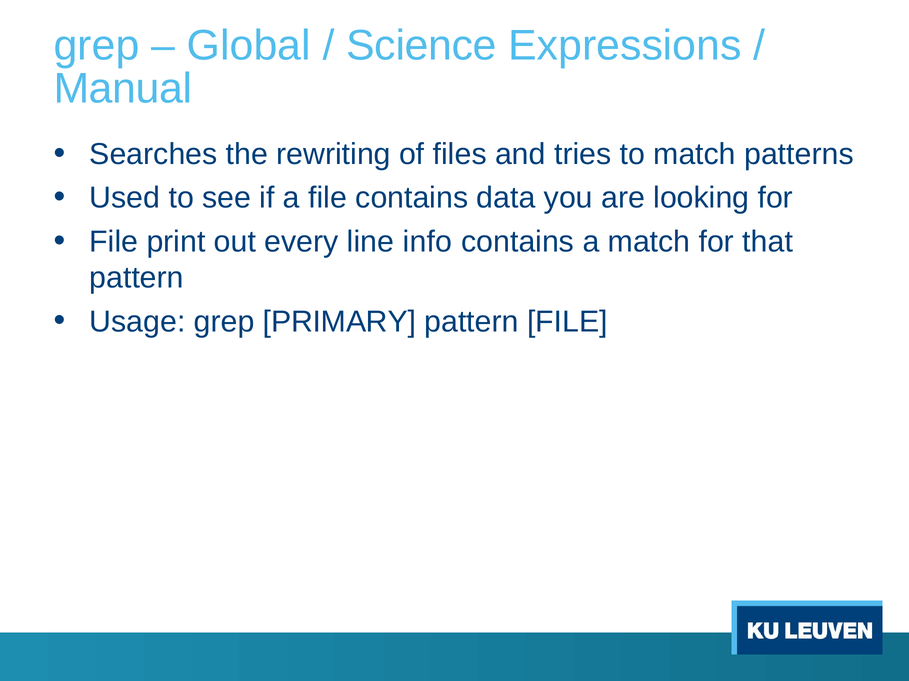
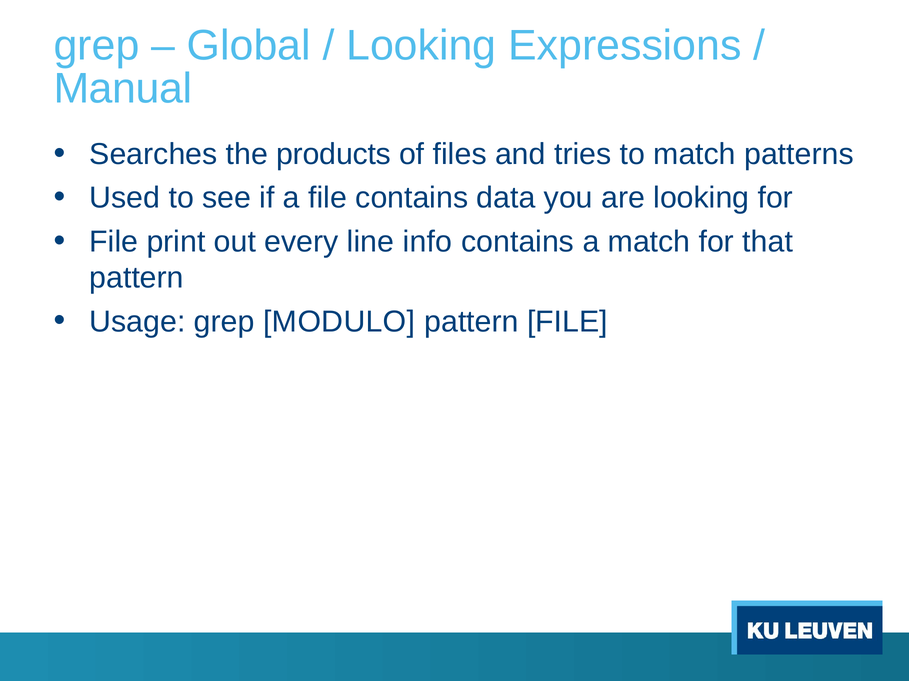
Science at (421, 46): Science -> Looking
rewriting: rewriting -> products
PRIMARY: PRIMARY -> MODULO
